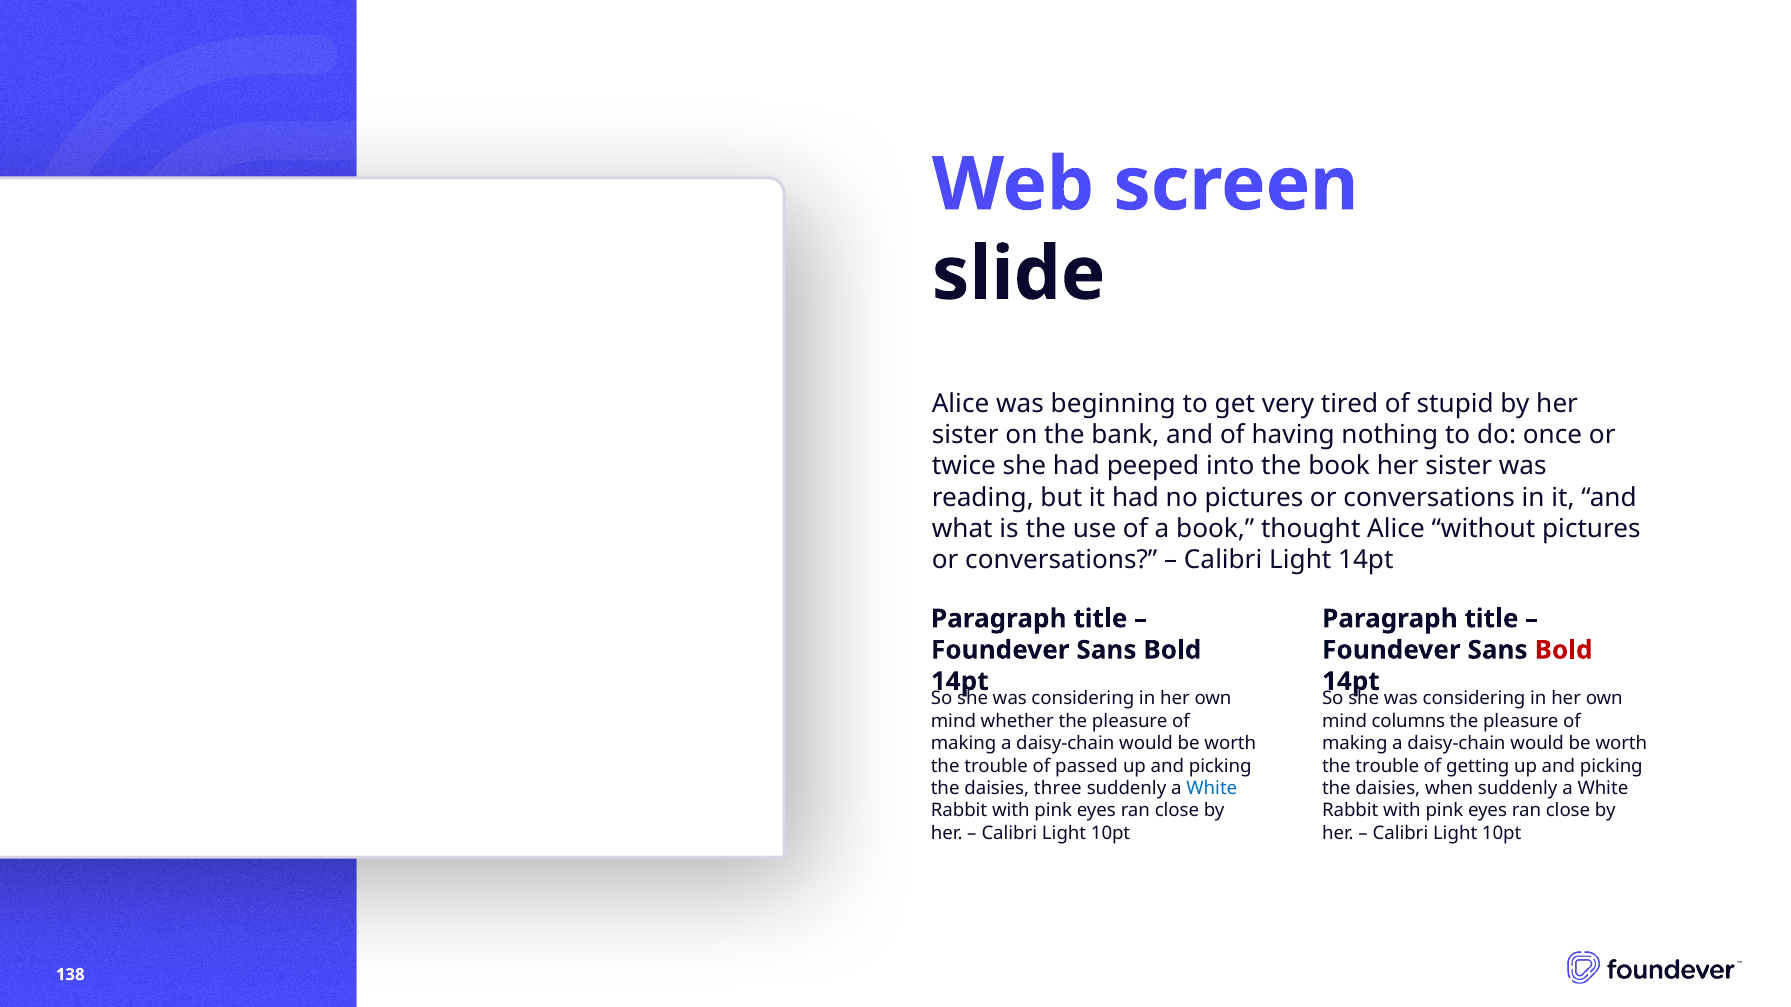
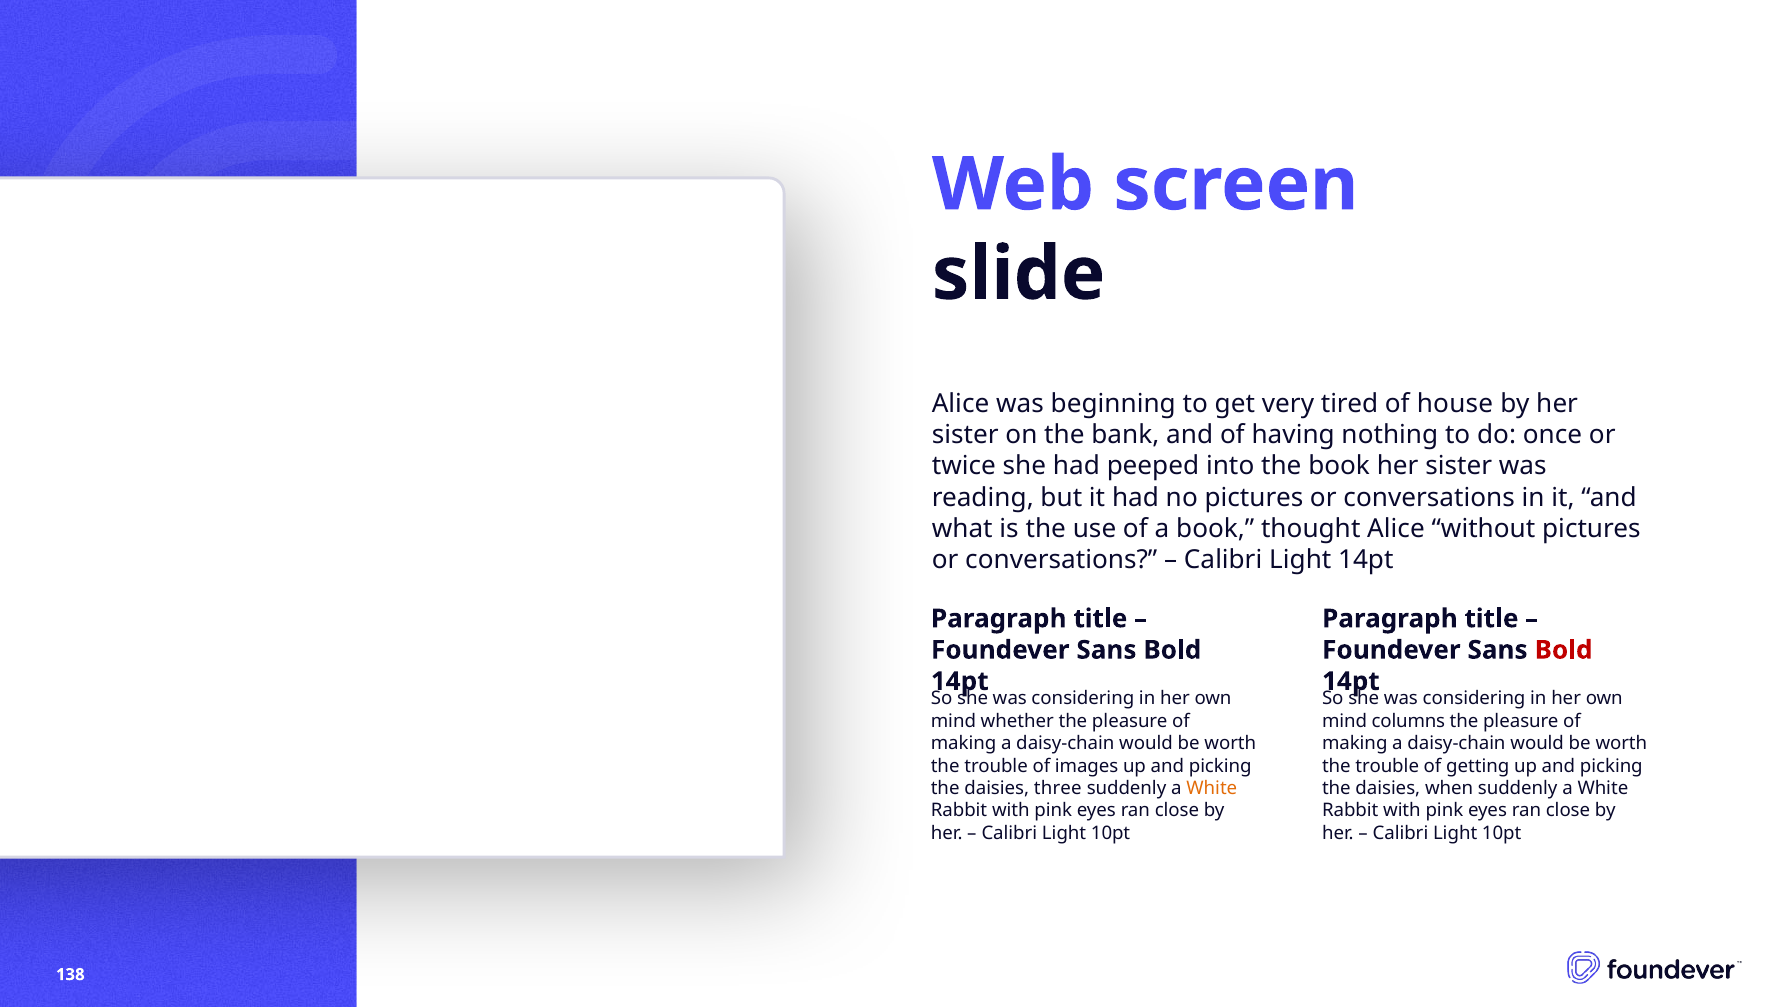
stupid: stupid -> house
passed: passed -> images
White at (1212, 789) colour: blue -> orange
